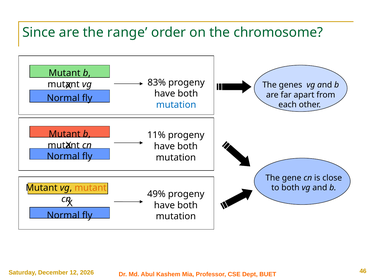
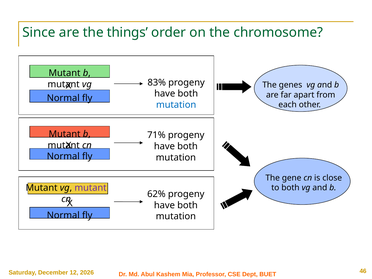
range: range -> things
11%: 11% -> 71%
mutant at (91, 188) colour: orange -> purple
49%: 49% -> 62%
